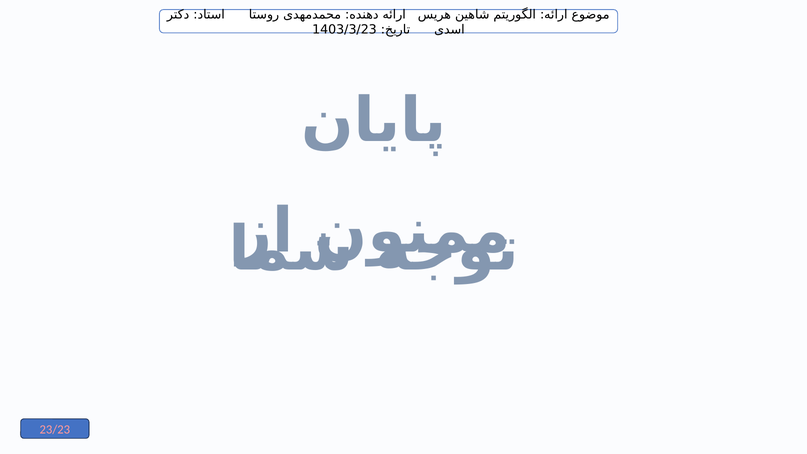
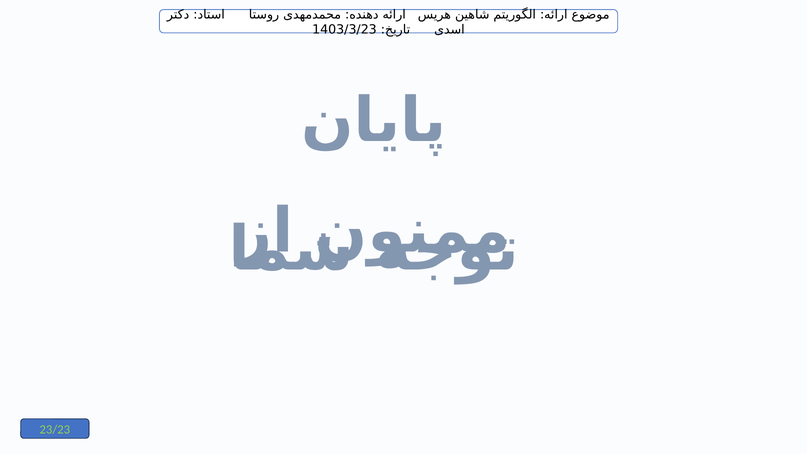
23/23 colour: pink -> light green
